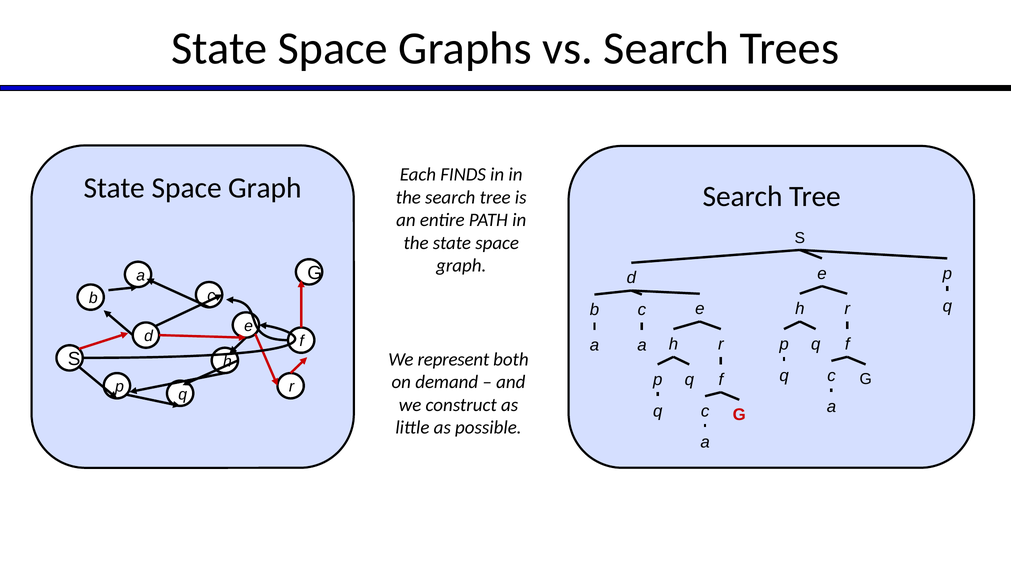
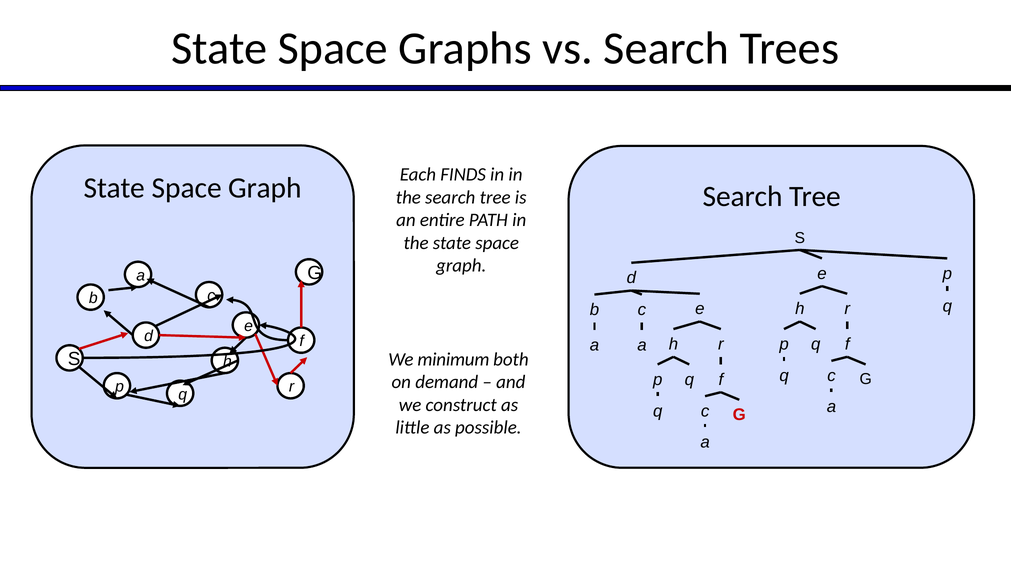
represent: represent -> minimum
